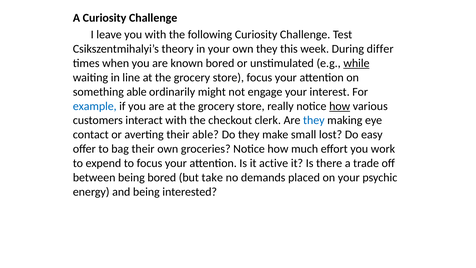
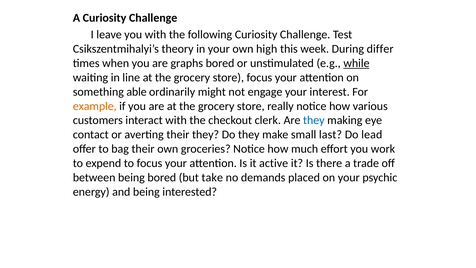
own they: they -> high
known: known -> graphs
example colour: blue -> orange
how at (340, 106) underline: present -> none
their able: able -> they
lost: lost -> last
easy: easy -> lead
